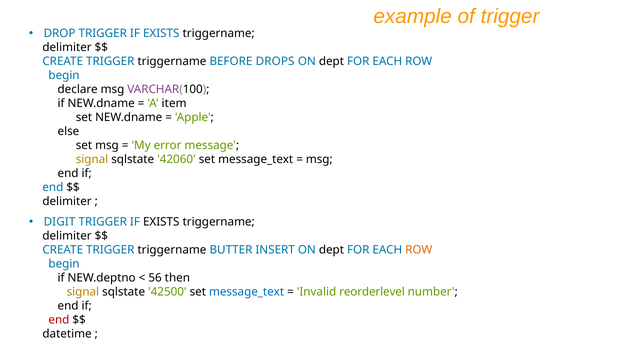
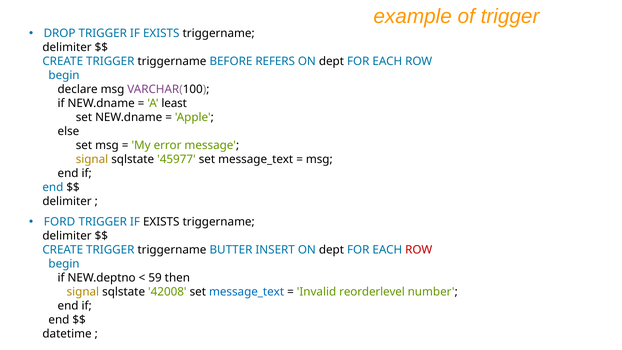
DROPS: DROPS -> REFERS
item: item -> least
42060: 42060 -> 45977
DIGIT: DIGIT -> FORD
ROW at (419, 250) colour: orange -> red
56: 56 -> 59
42500: 42500 -> 42008
end at (59, 320) colour: red -> black
